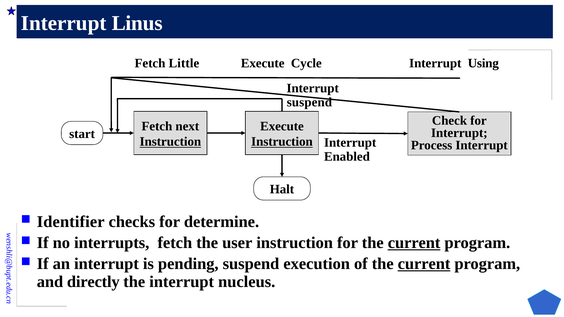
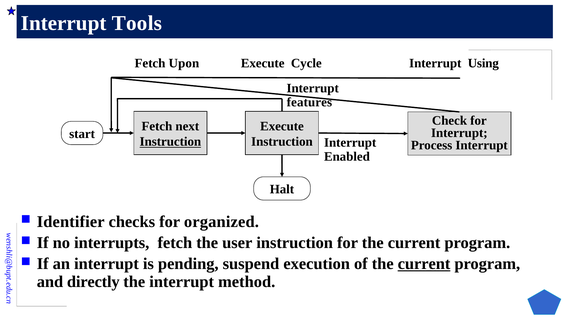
Linus: Linus -> Tools
Little: Little -> Upon
suspend at (309, 102): suspend -> features
Instruction at (282, 142) underline: present -> none
determine: determine -> organized
current at (414, 243) underline: present -> none
nucleus: nucleus -> method
